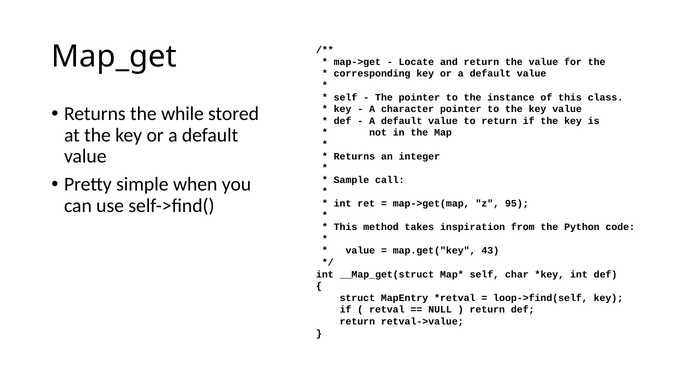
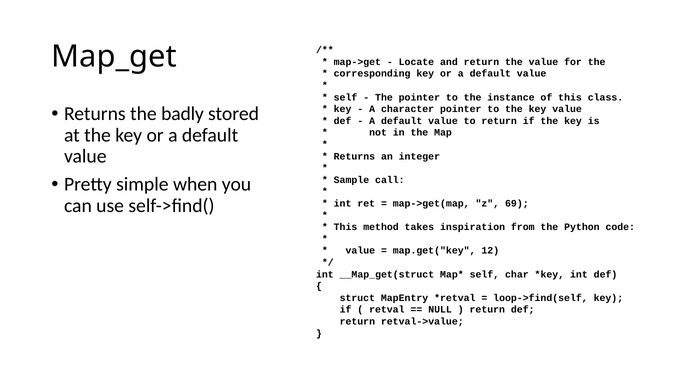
while: while -> badly
95: 95 -> 69
43: 43 -> 12
